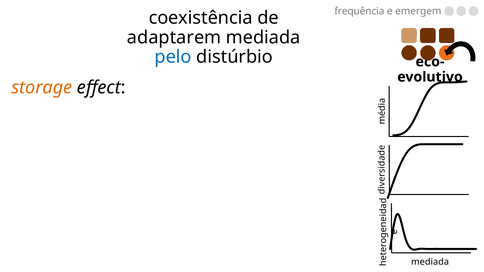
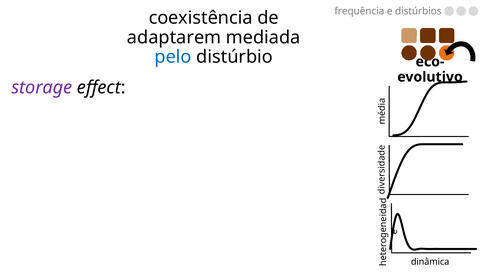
emergem: emergem -> distúrbios
storage colour: orange -> purple
mediada at (430, 262): mediada -> dinâmica
